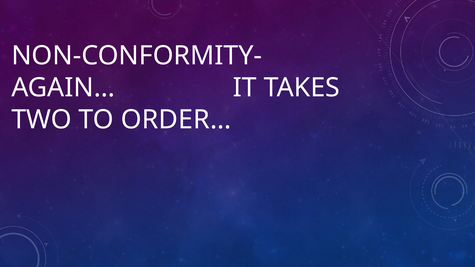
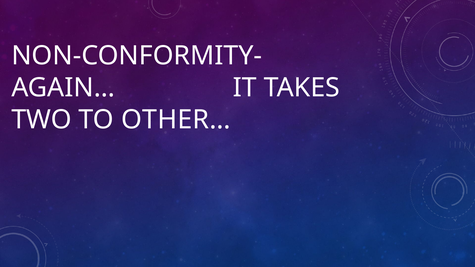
ORDER…: ORDER… -> OTHER…
